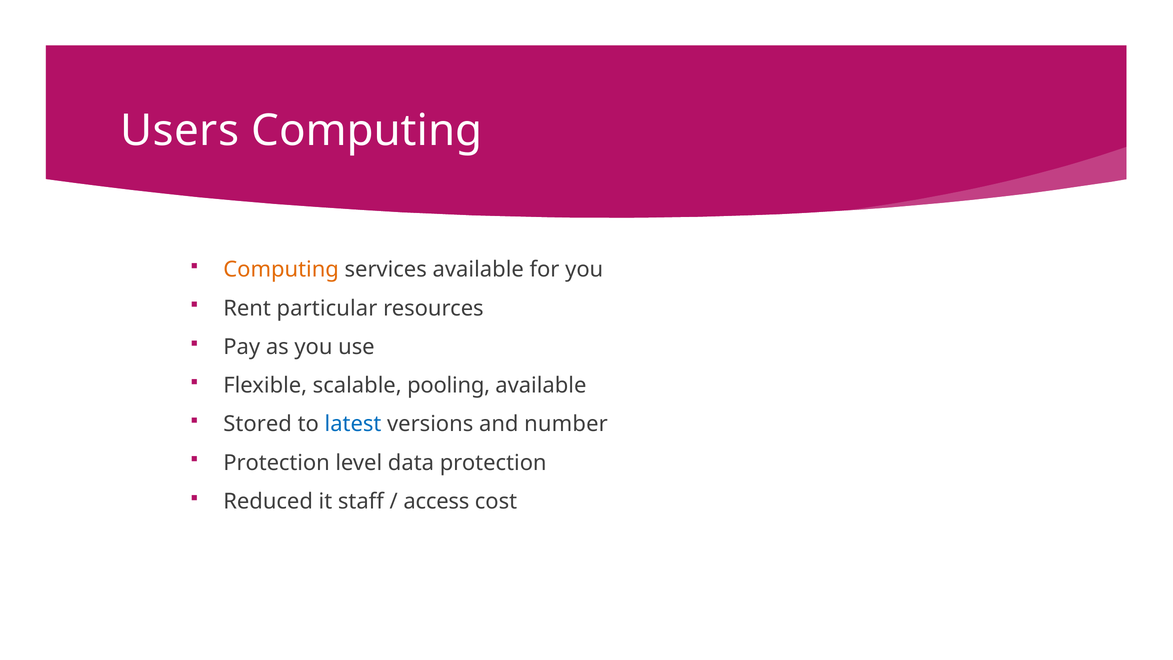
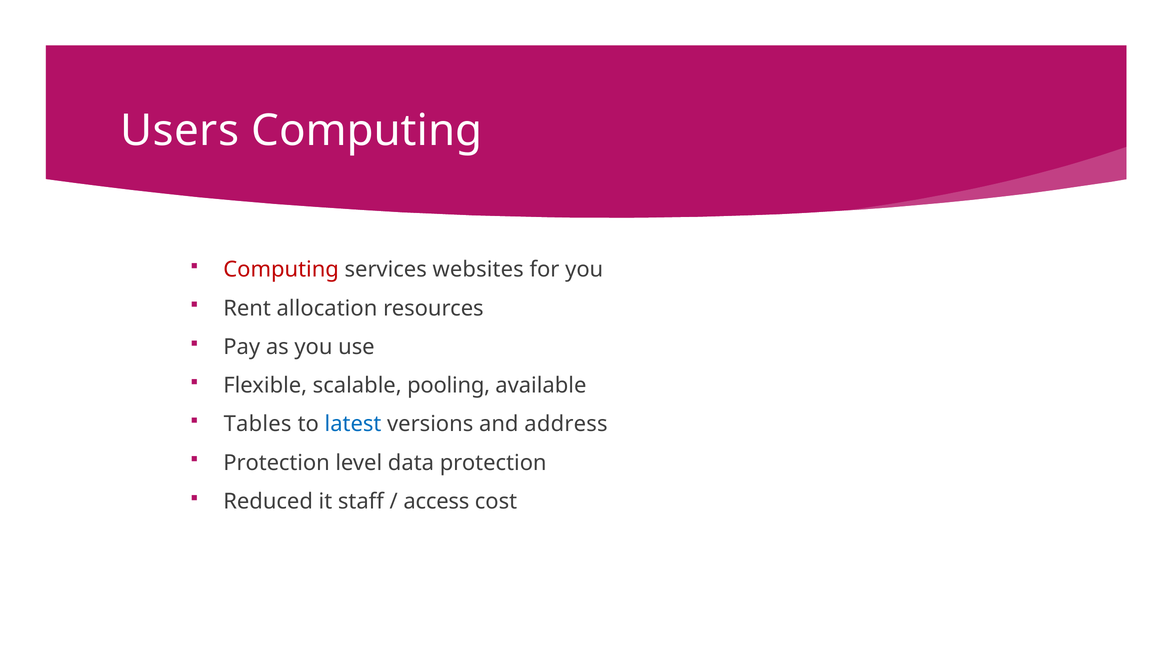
Computing at (281, 270) colour: orange -> red
services available: available -> websites
particular: particular -> allocation
Stored: Stored -> Tables
number: number -> address
